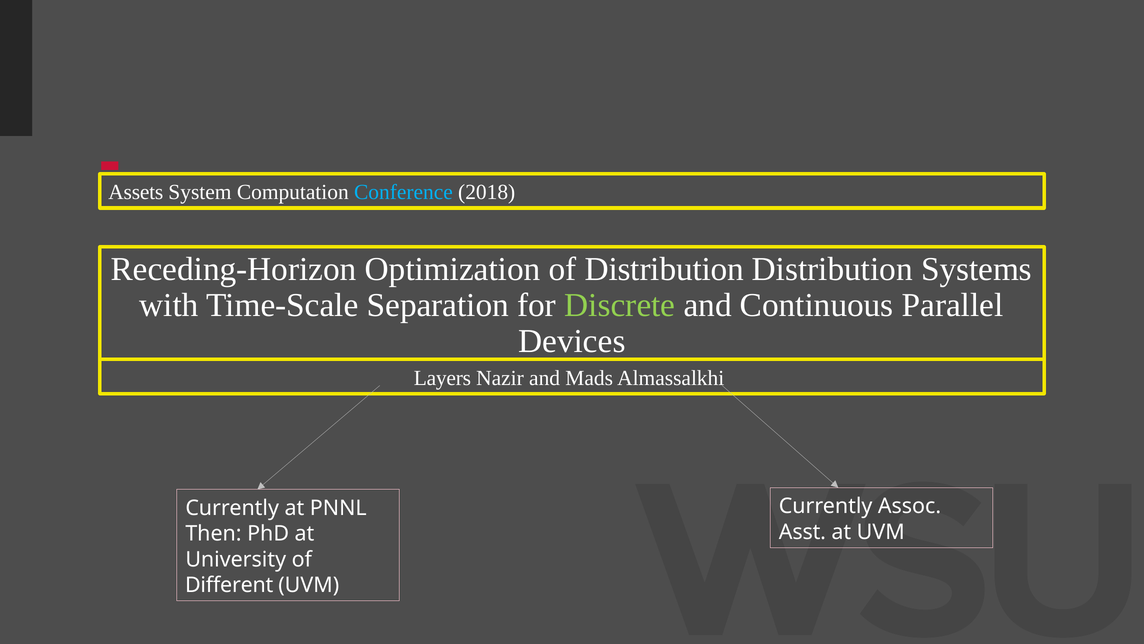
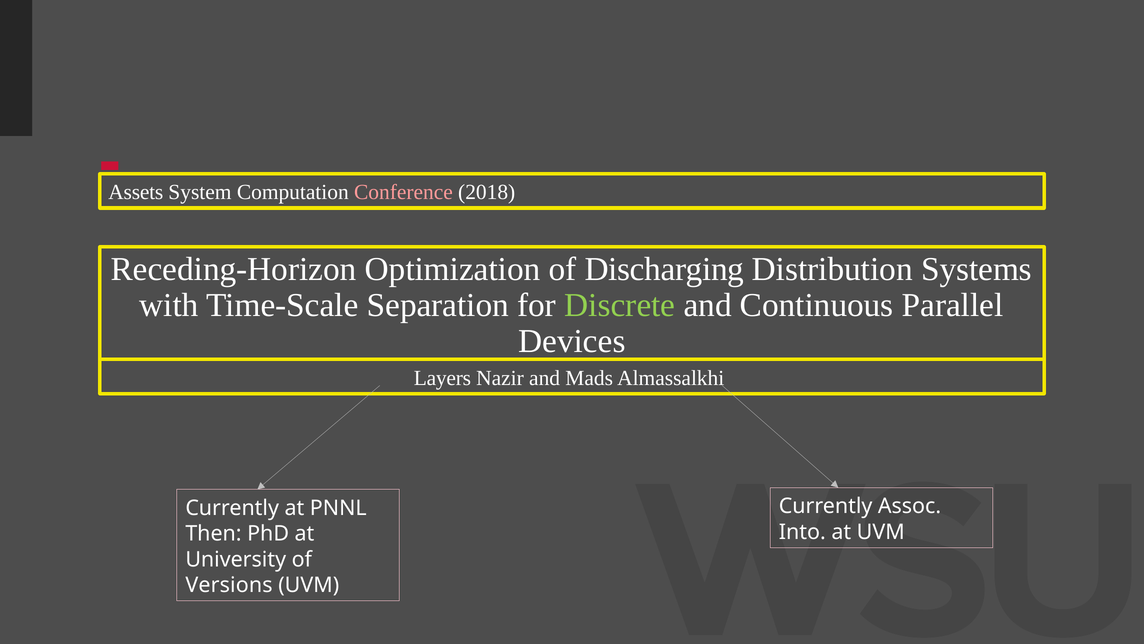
Conference colour: light blue -> pink
of Distribution: Distribution -> Discharging
Asst: Asst -> Into
Different: Different -> Versions
